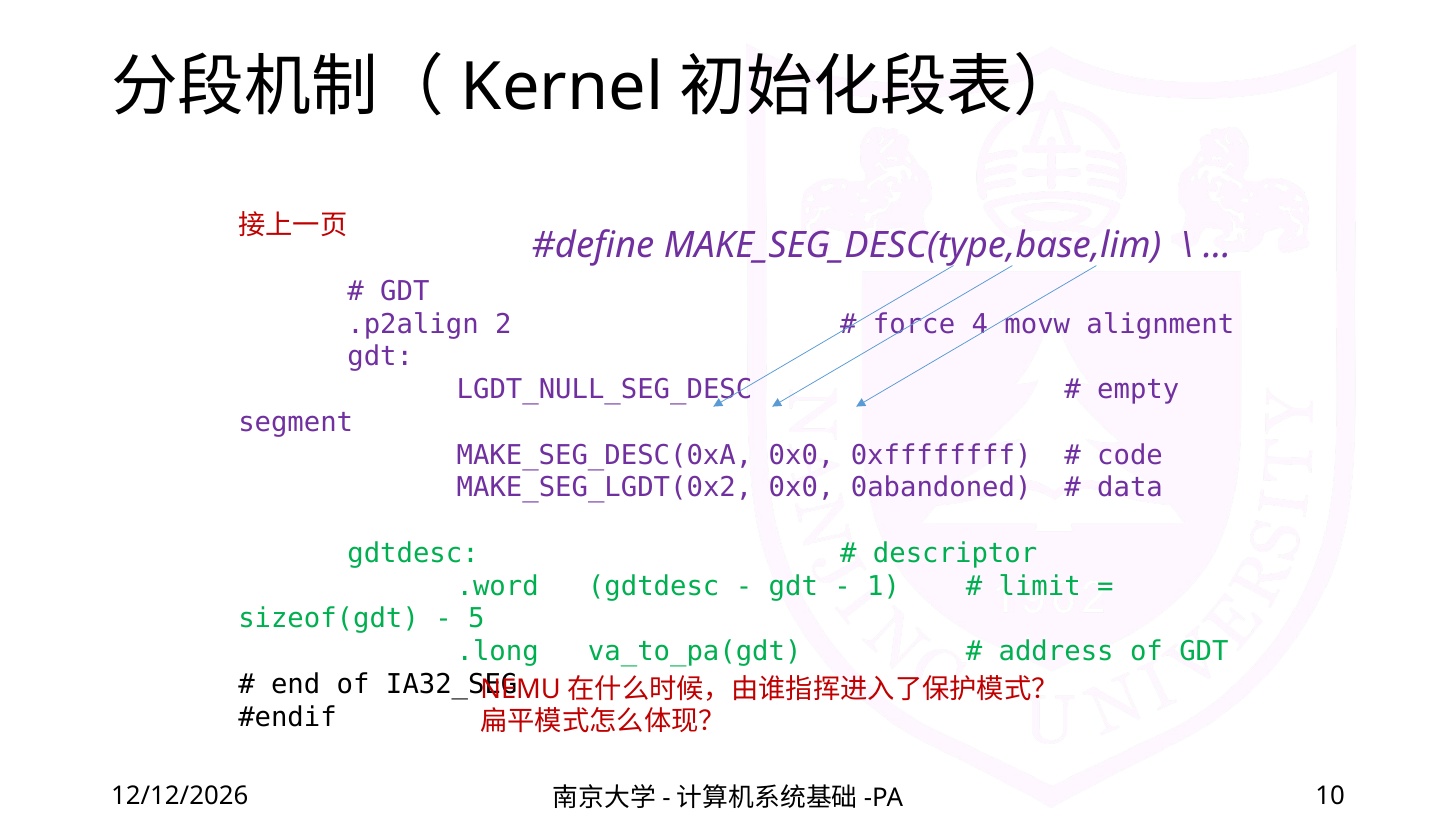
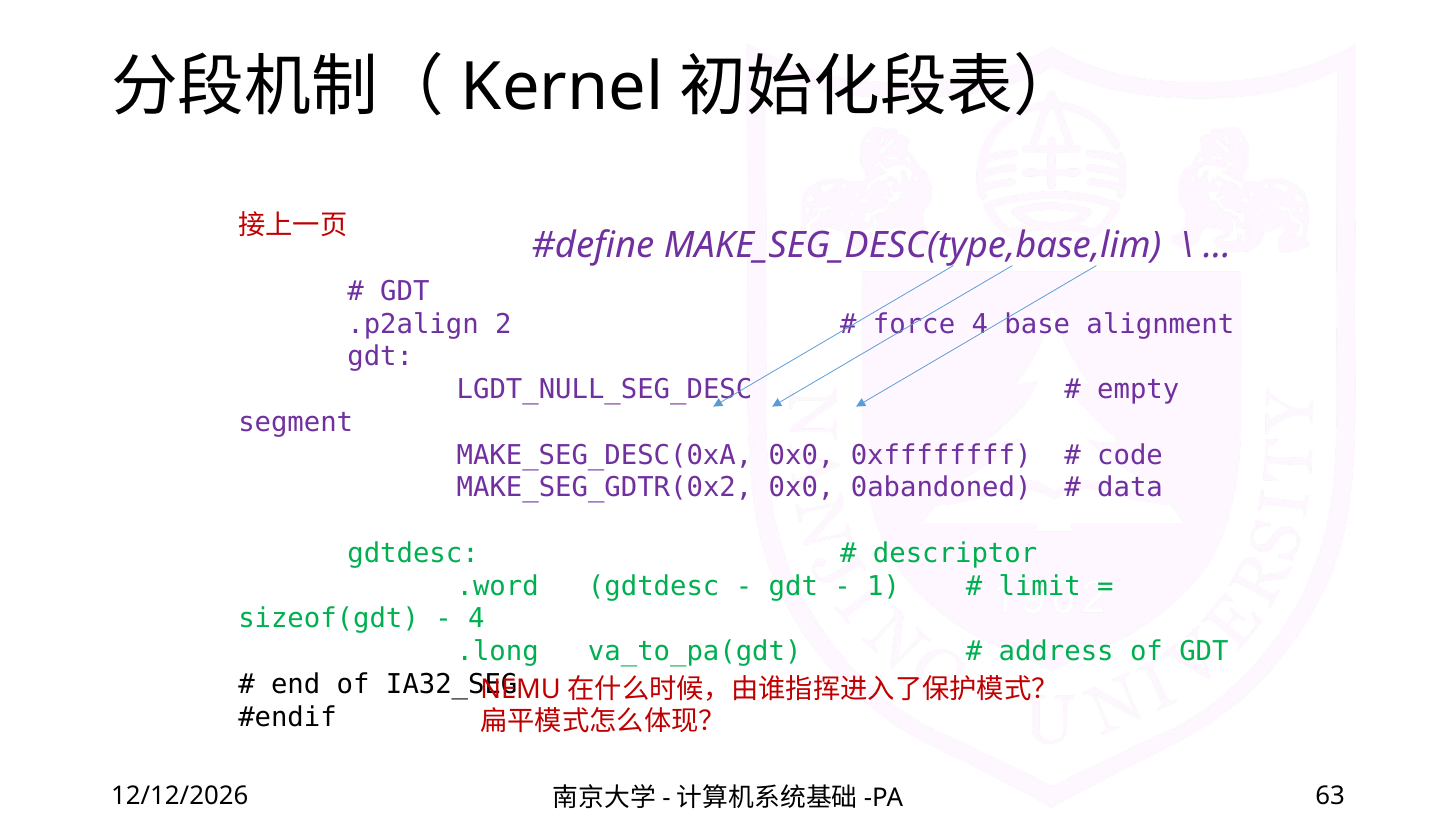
movw: movw -> base
MAKE_SEG_LGDT(0x2: MAKE_SEG_LGDT(0x2 -> MAKE_SEG_GDTR(0x2
5 at (476, 619): 5 -> 4
10: 10 -> 63
